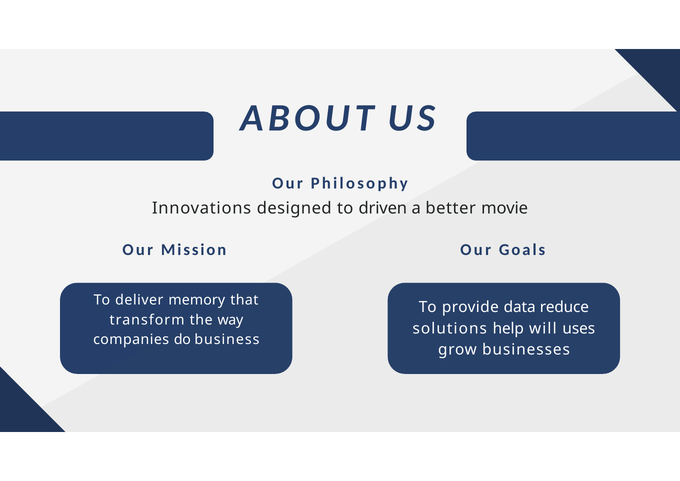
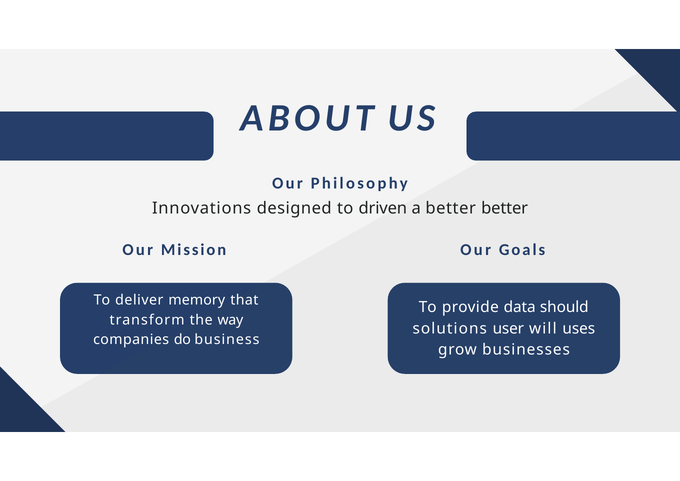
better movie: movie -> better
reduce: reduce -> should
help: help -> user
